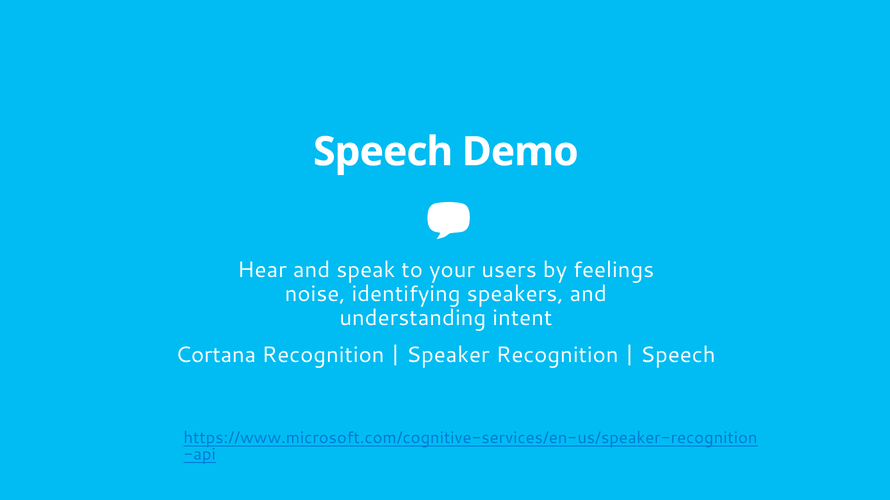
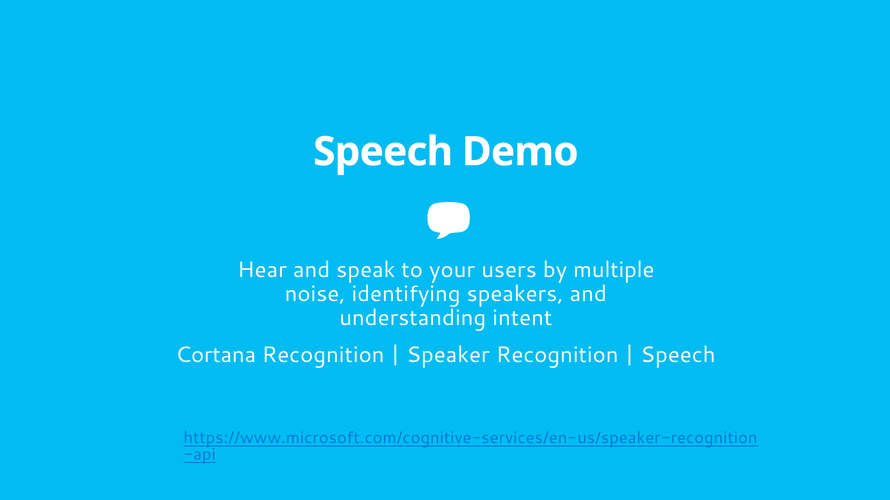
feelings: feelings -> multiple
